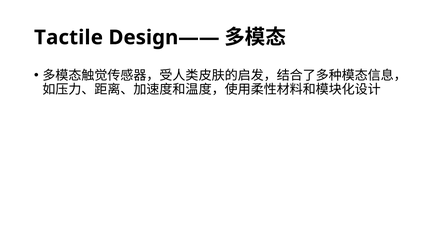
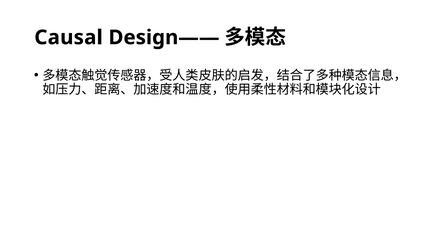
Tactile: Tactile -> Causal
